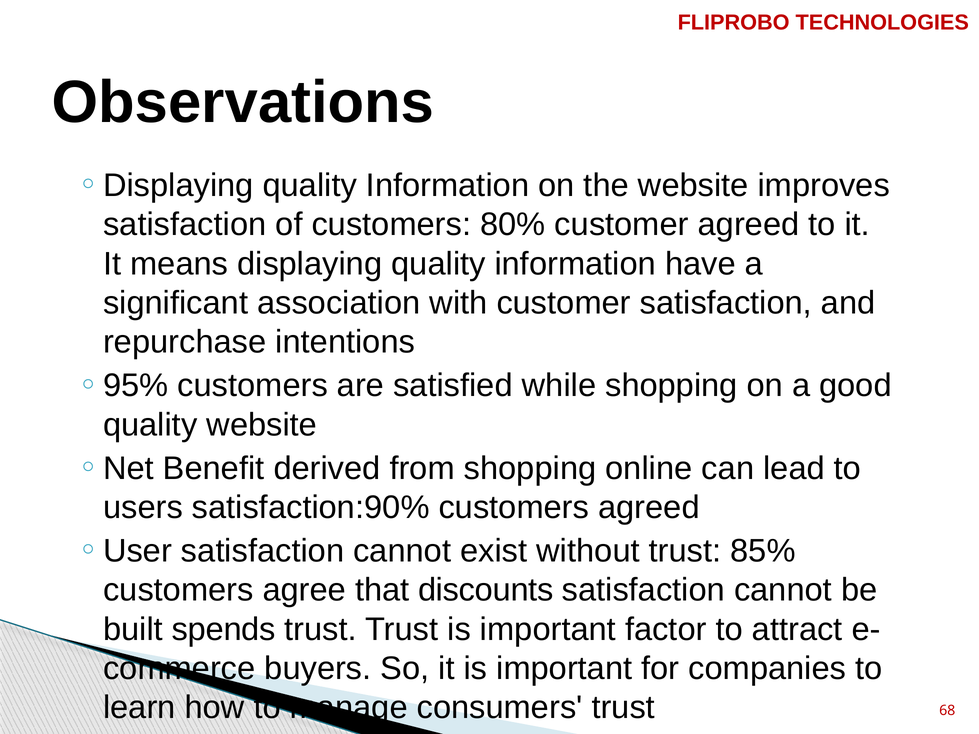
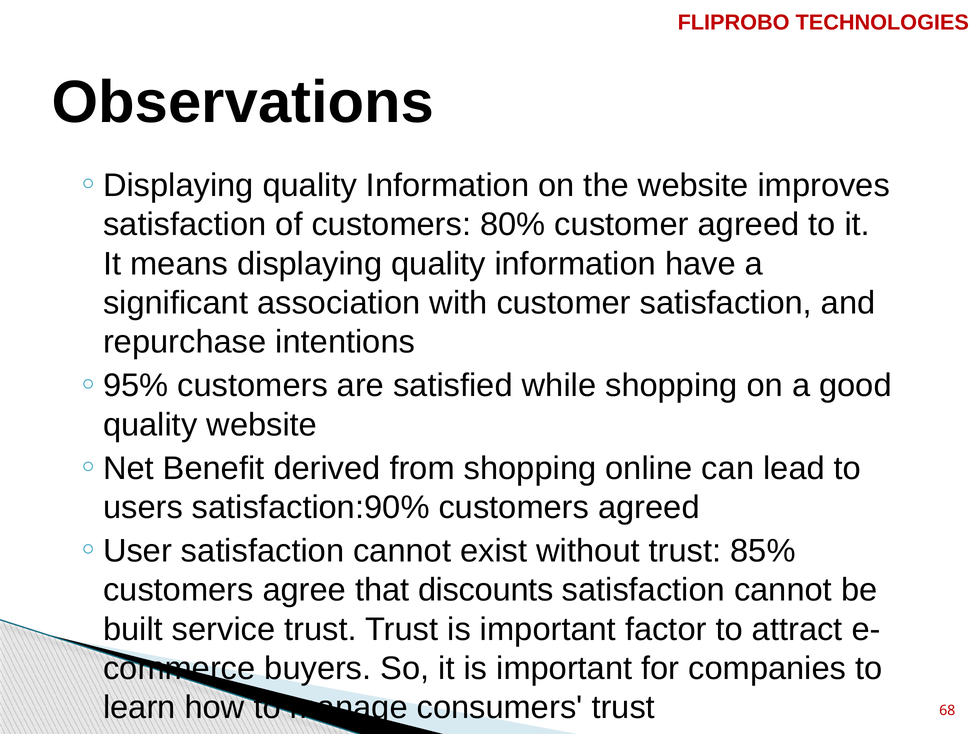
spends: spends -> service
